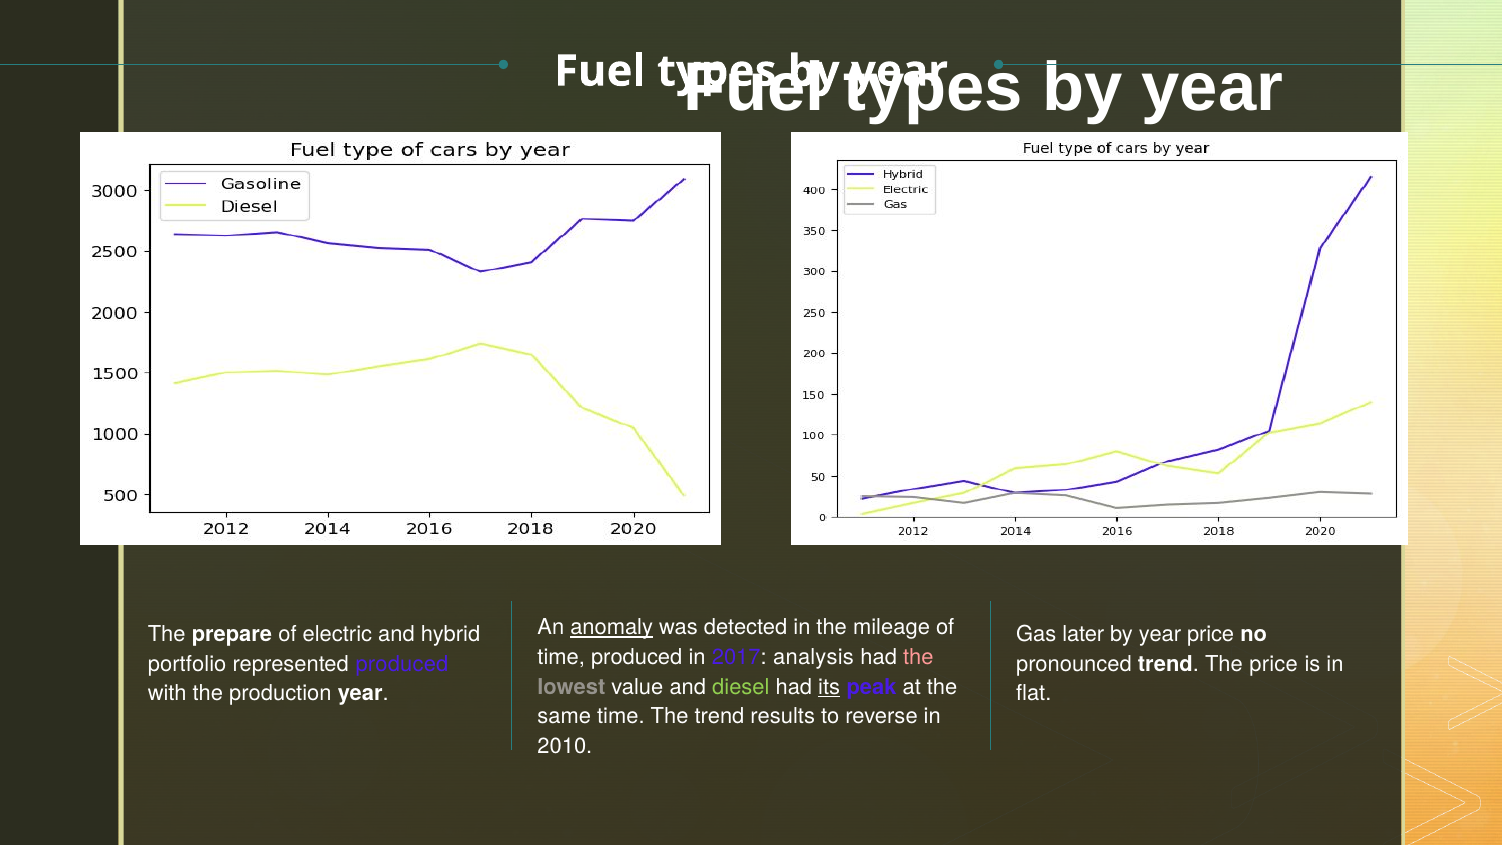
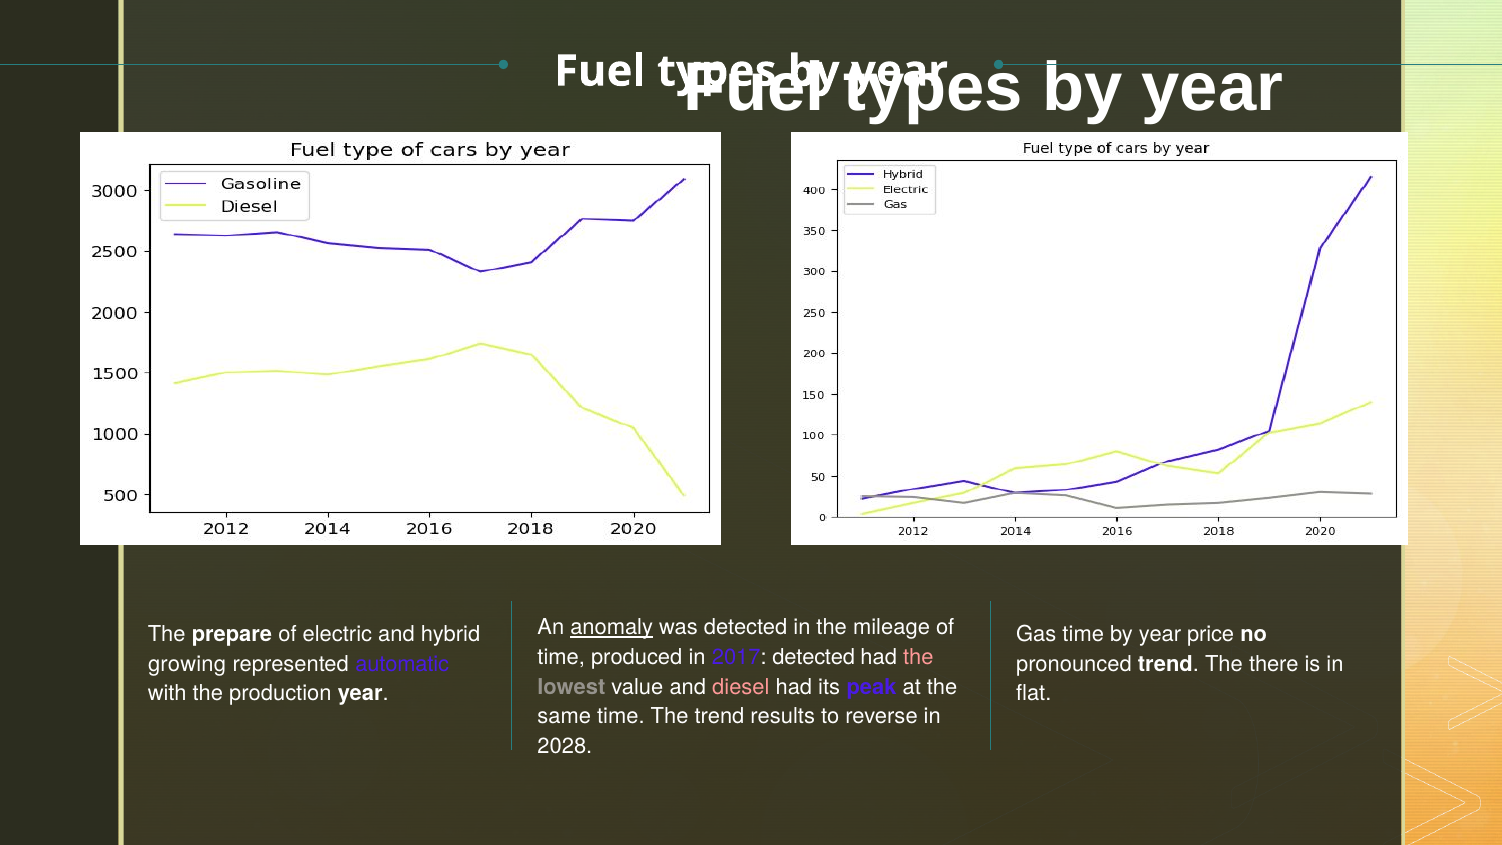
Gas later: later -> time
2017 analysis: analysis -> detected
portfolio: portfolio -> growing
represented produced: produced -> automatic
The price: price -> there
diesel colour: light green -> pink
its underline: present -> none
2010: 2010 -> 2028
